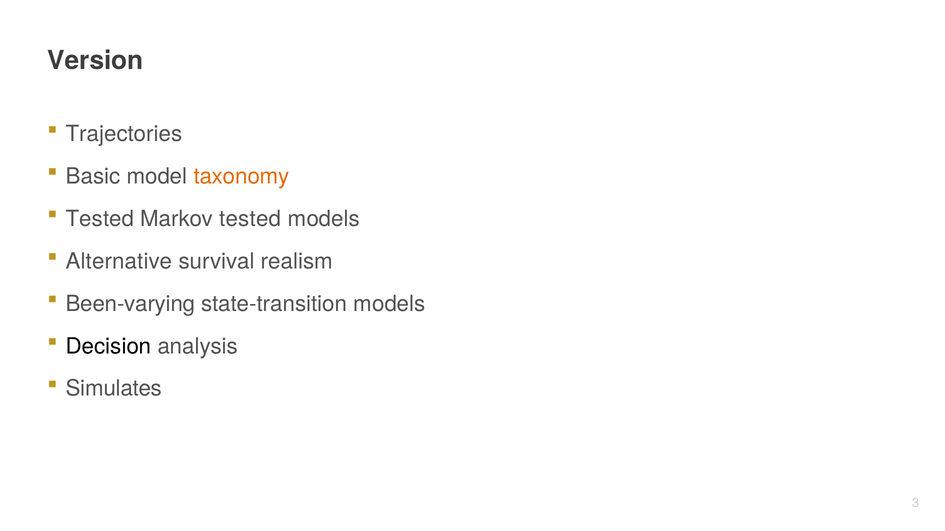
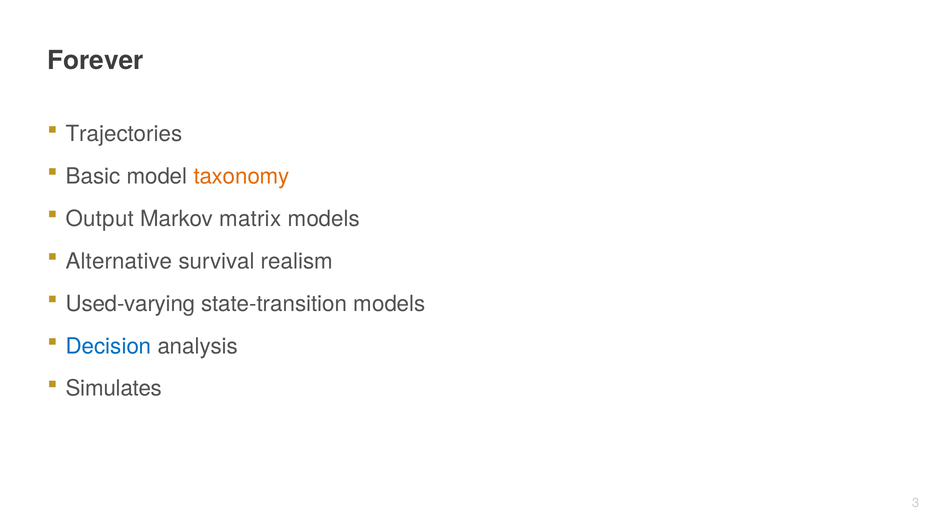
Version: Version -> Forever
Tested at (100, 219): Tested -> Output
Markov tested: tested -> matrix
Been-varying: Been-varying -> Used-varying
Decision colour: black -> blue
